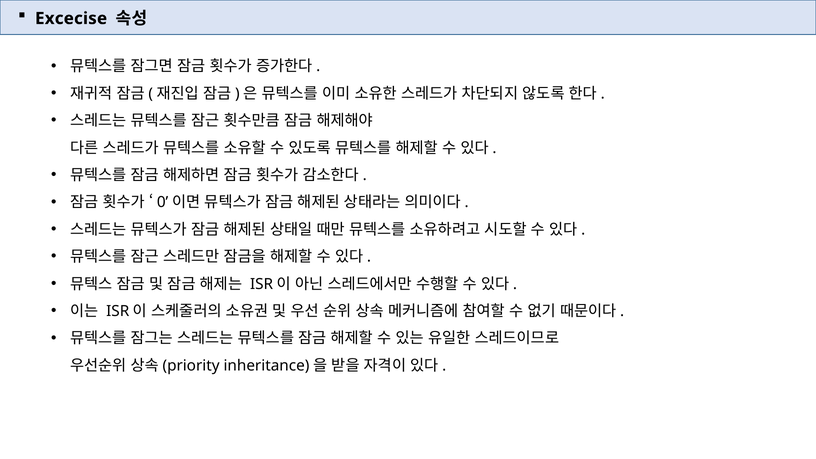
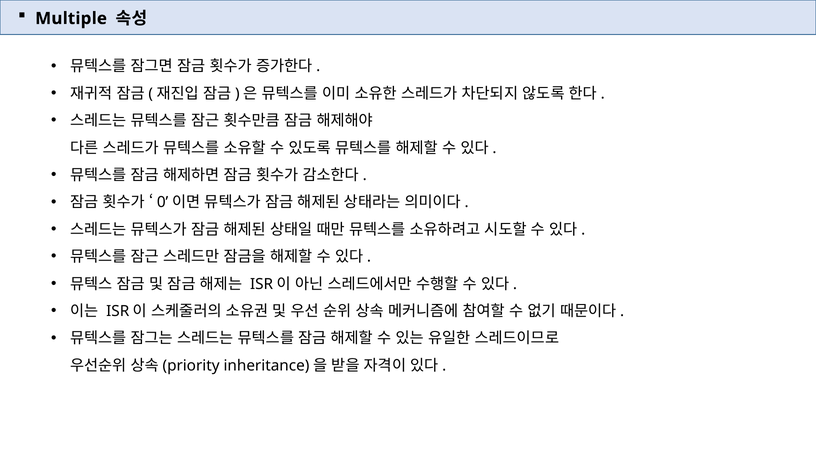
Excecise: Excecise -> Multiple
